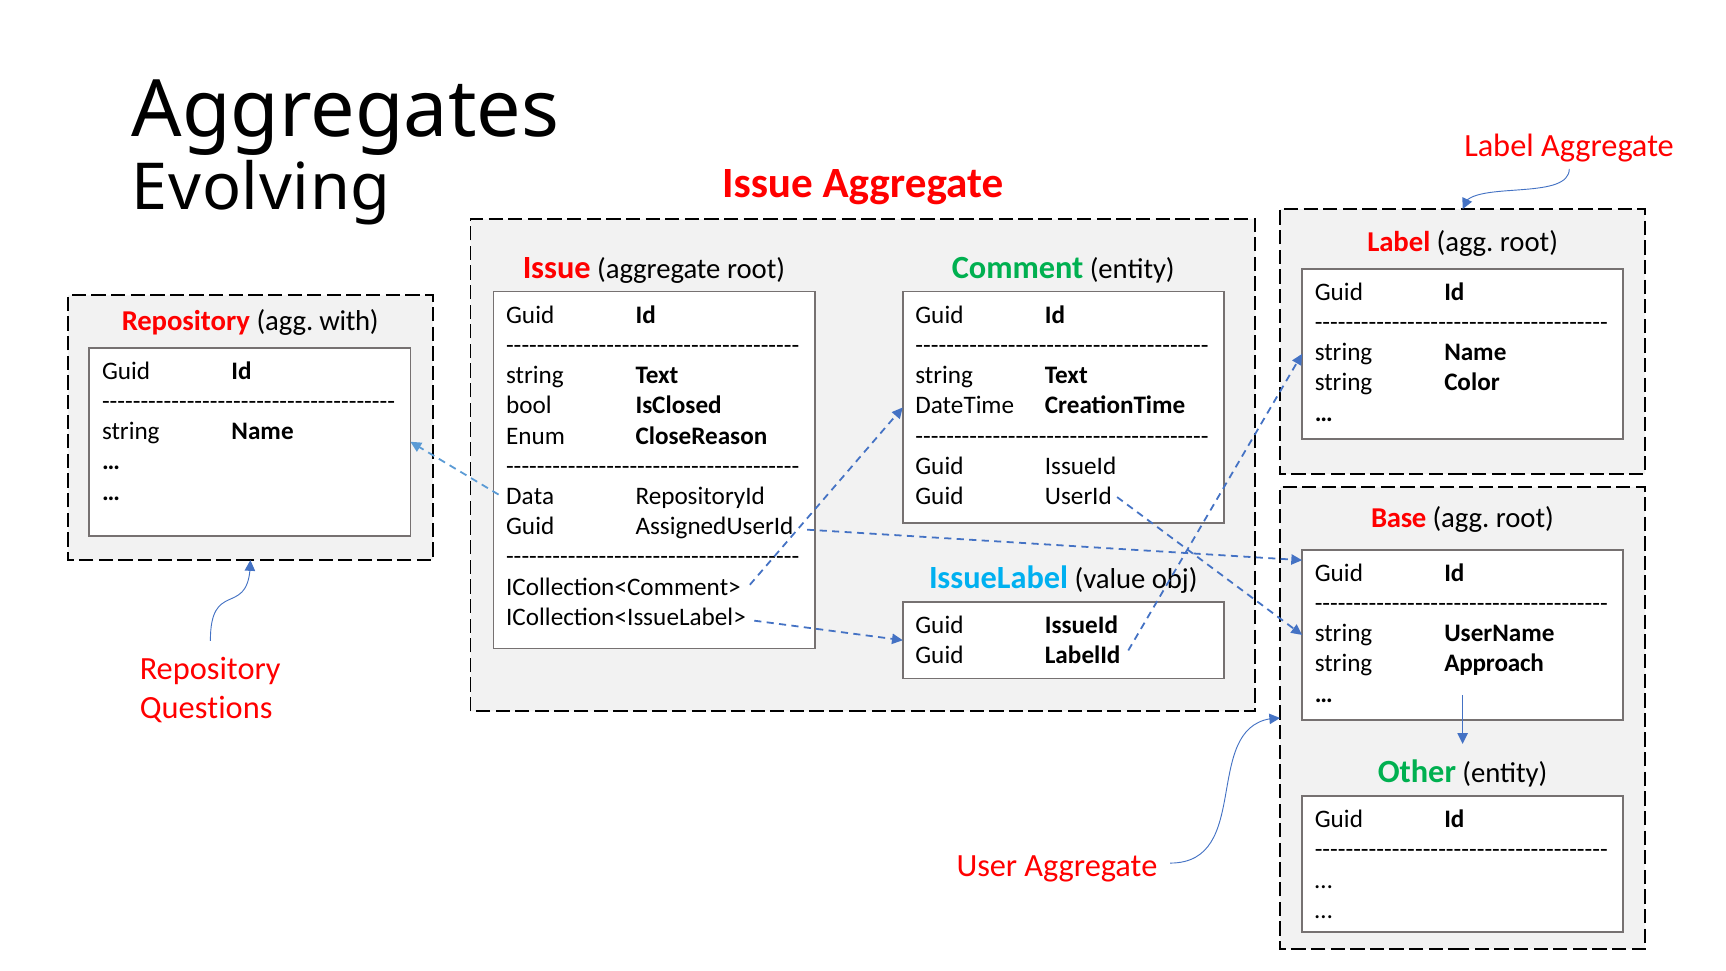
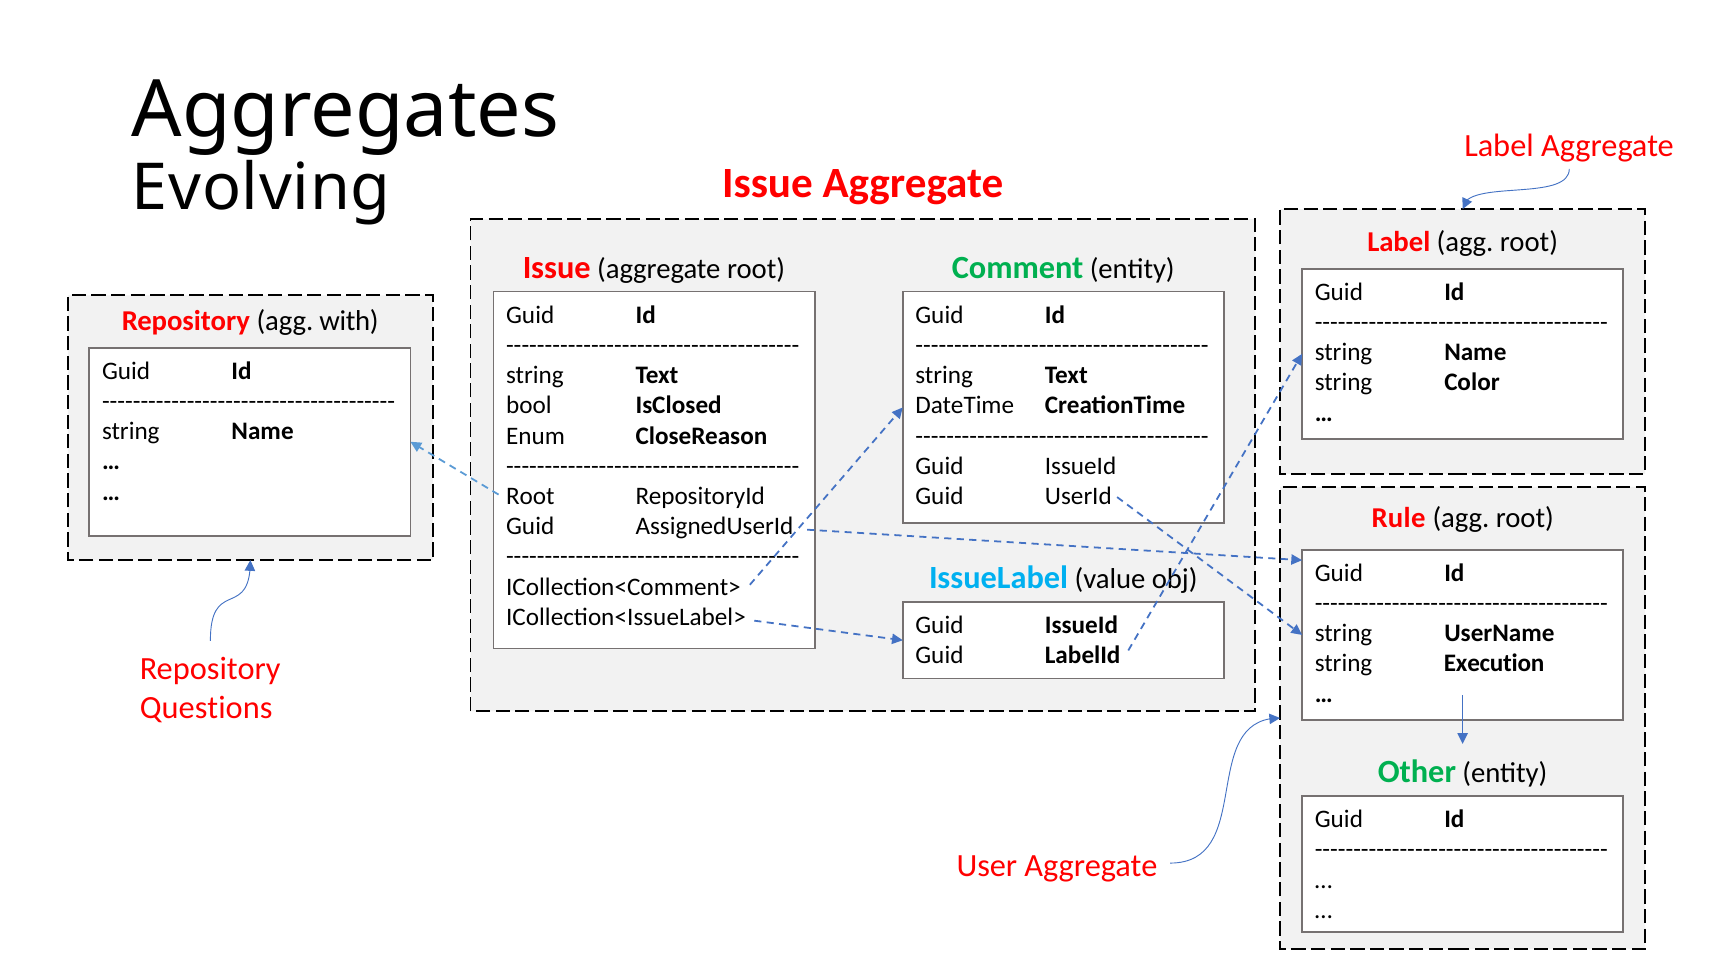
Data at (530, 496): Data -> Root
Base: Base -> Rule
Approach: Approach -> Execution
